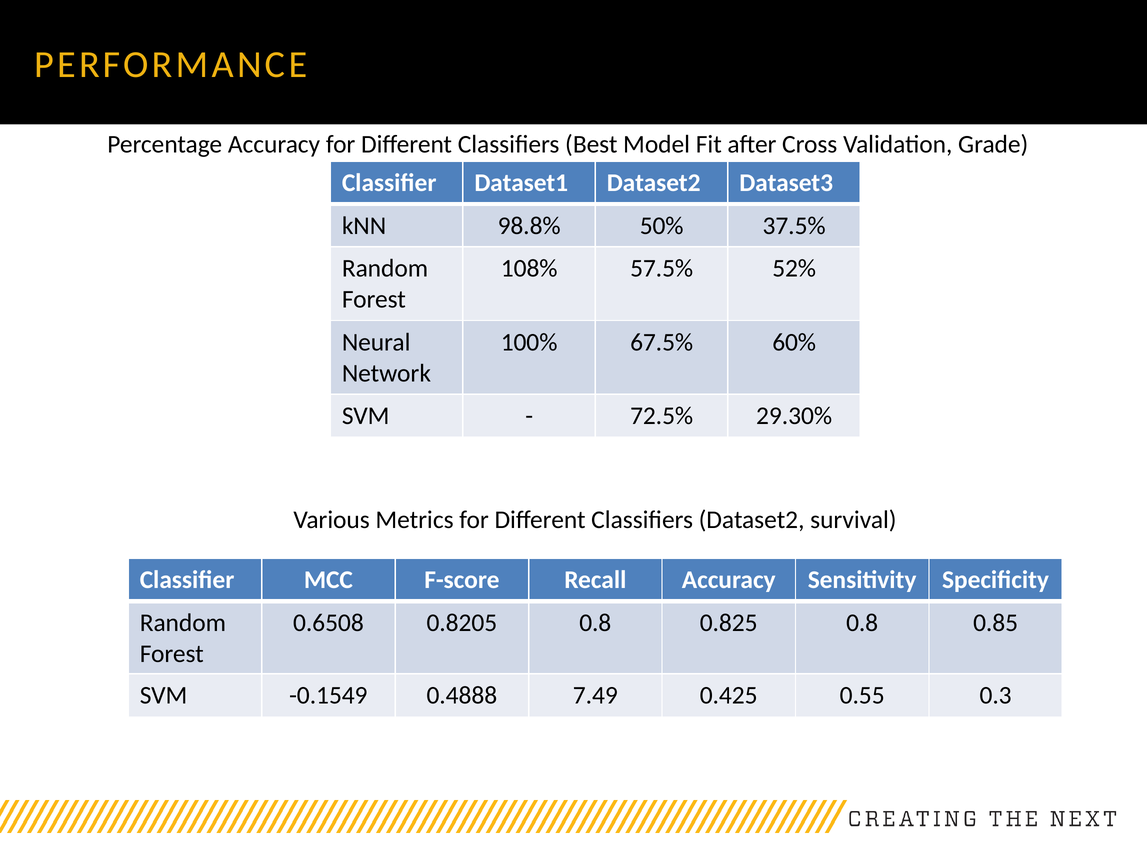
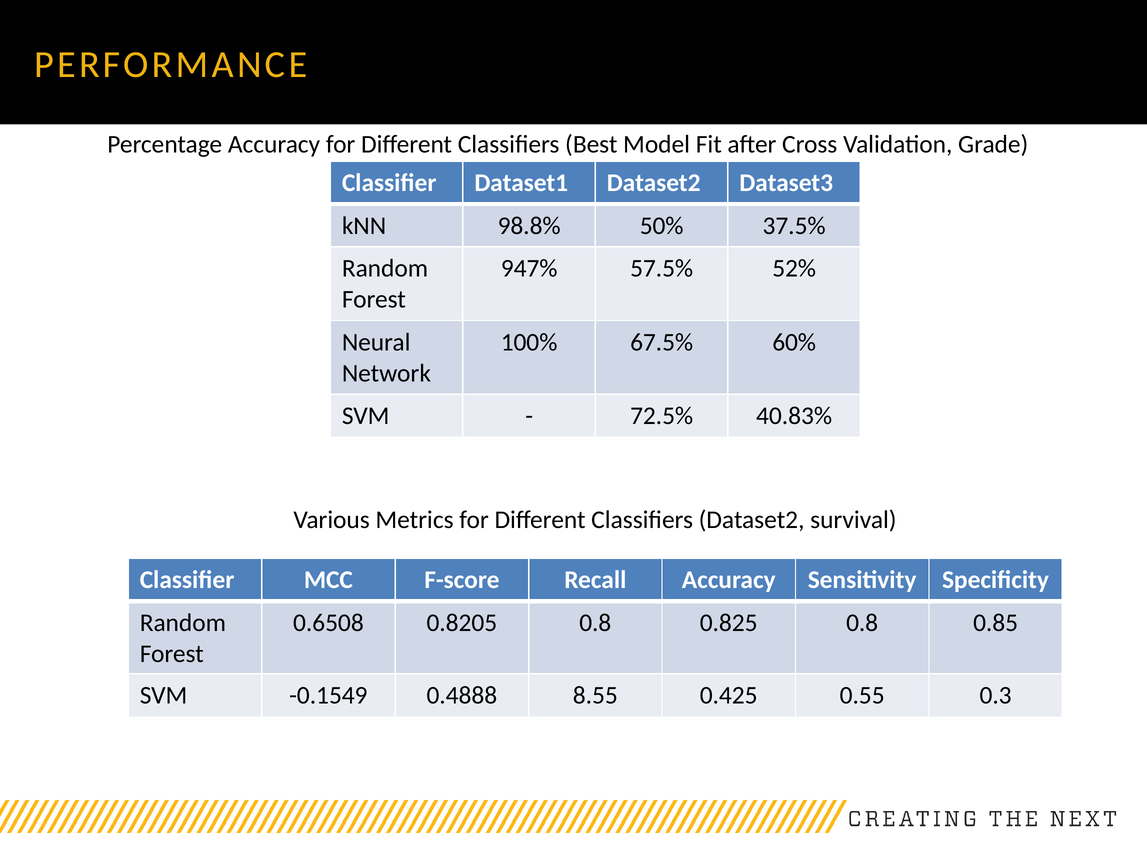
108%: 108% -> 947%
29.30%: 29.30% -> 40.83%
7.49: 7.49 -> 8.55
